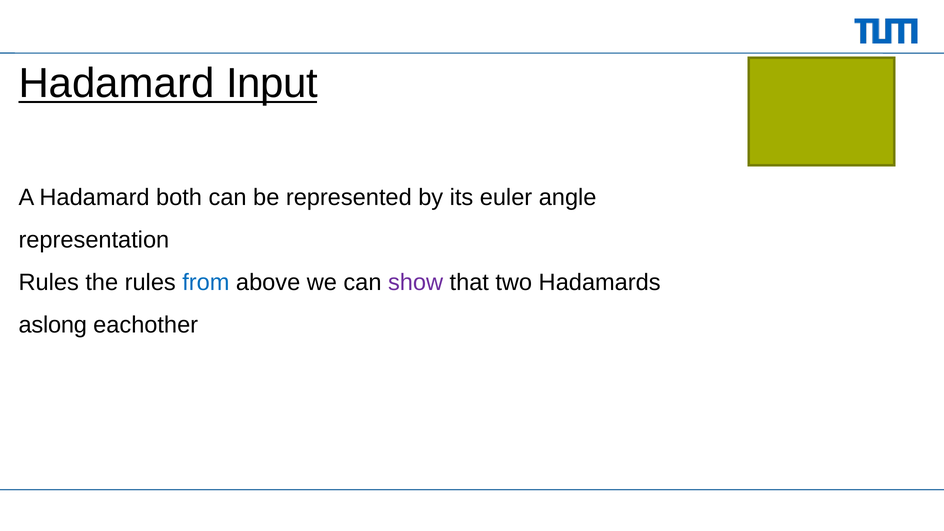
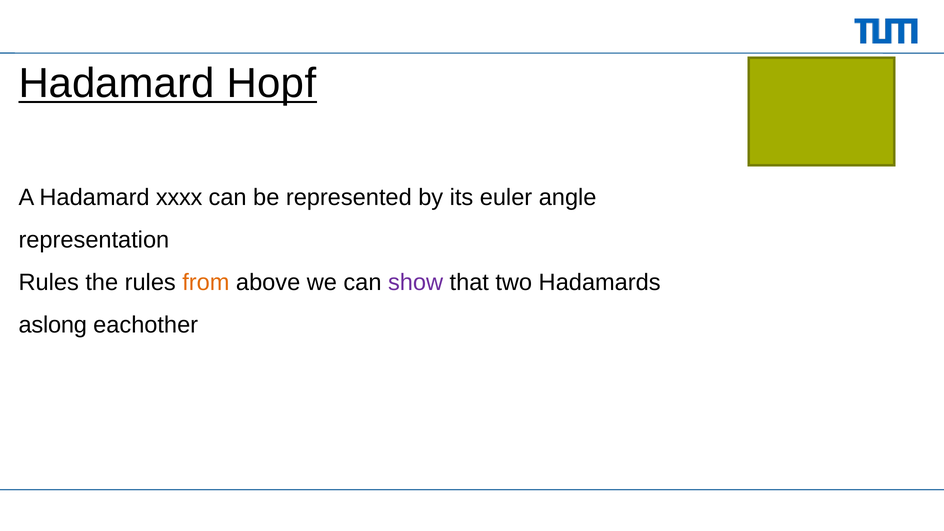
Input: Input -> Hopf
both: both -> xxxx
from colour: blue -> orange
